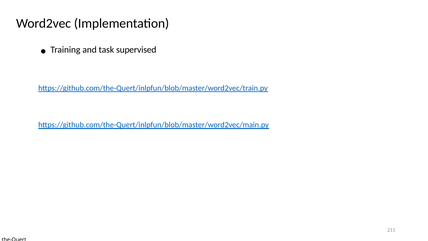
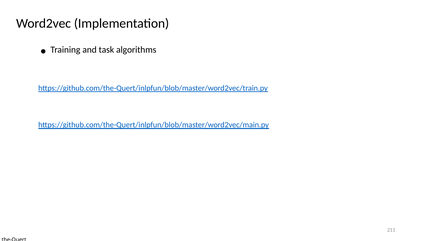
supervised: supervised -> algorithms
